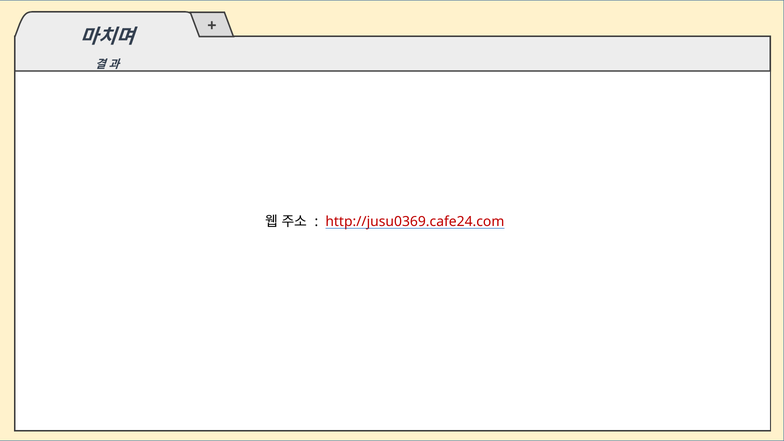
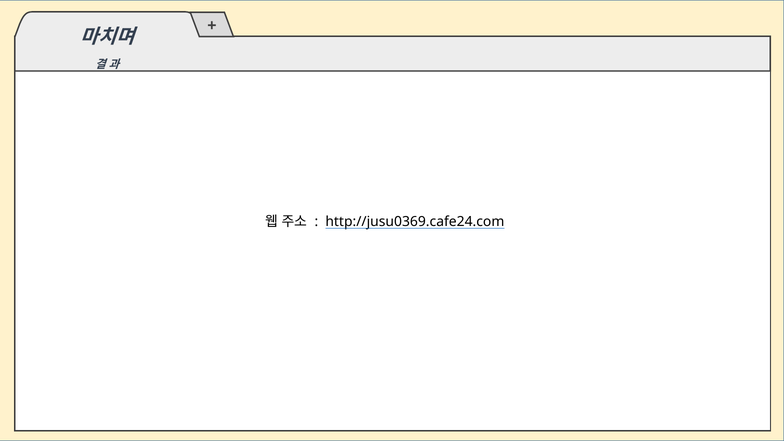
http://jusu0369.cafe24.com colour: red -> black
